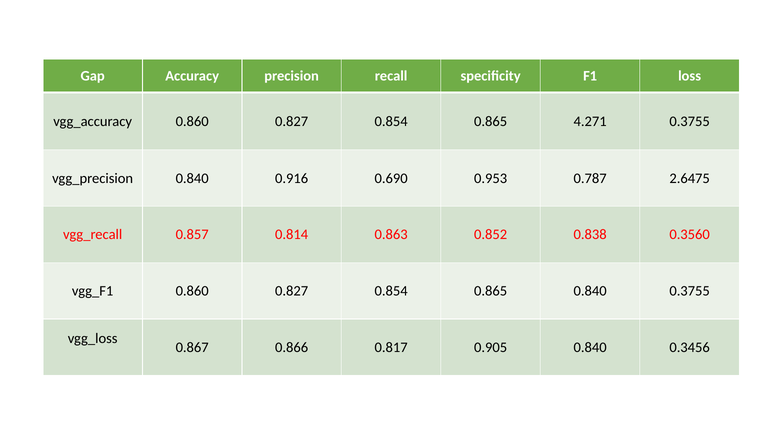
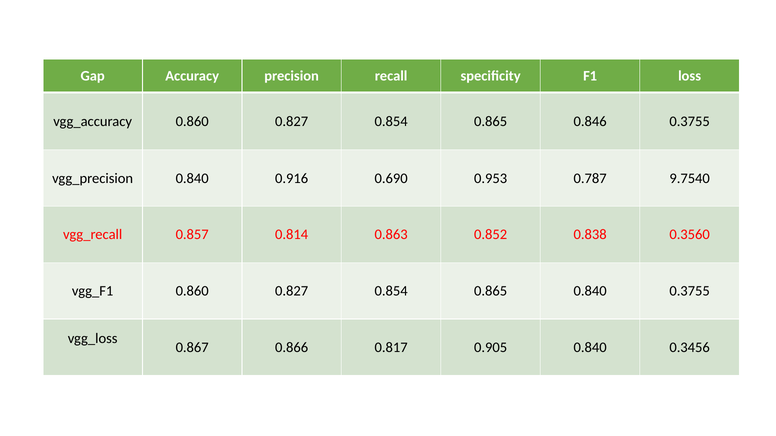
4.271: 4.271 -> 0.846
2.6475: 2.6475 -> 9.7540
